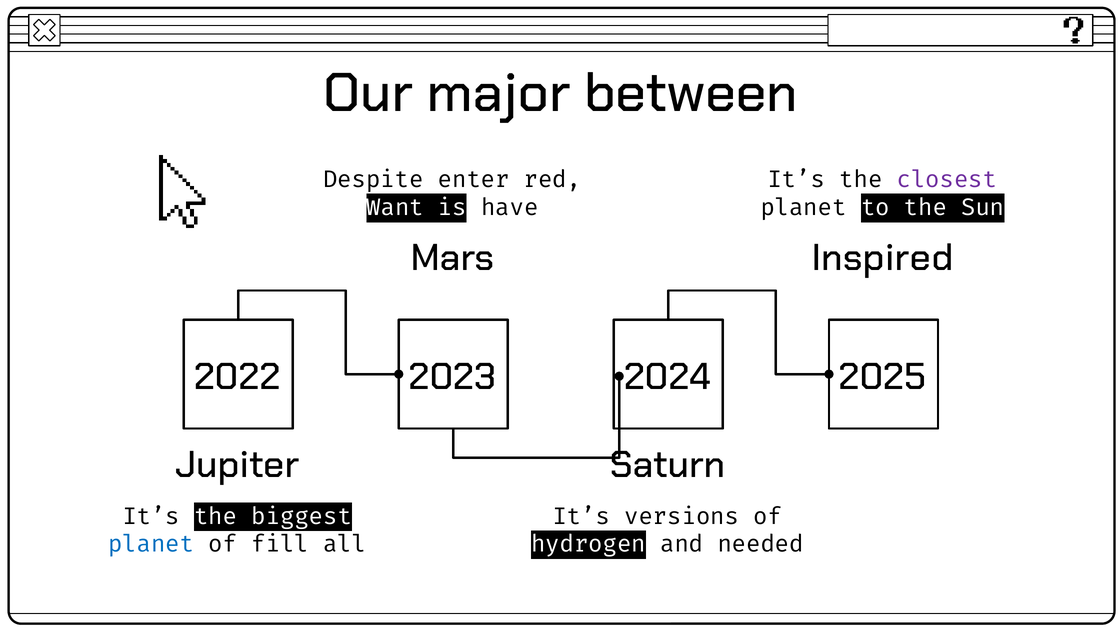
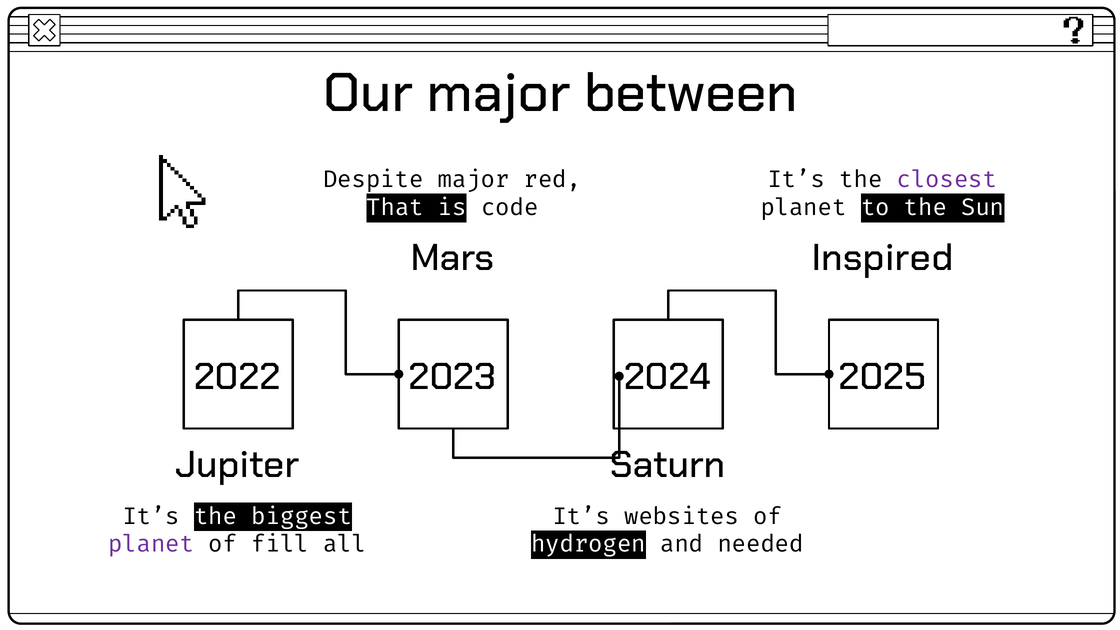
Despite enter: enter -> major
Want: Want -> That
have: have -> code
versions: versions -> websites
planet at (151, 544) colour: blue -> purple
